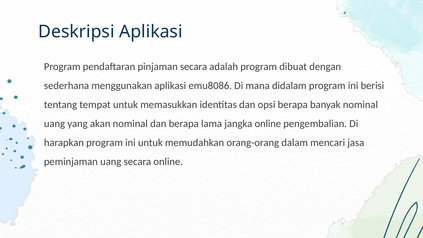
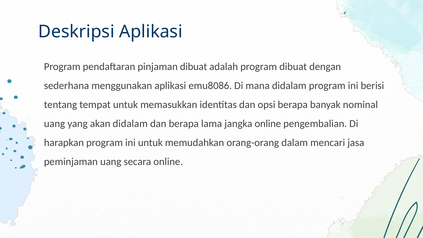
pinjaman secara: secara -> dibuat
akan nominal: nominal -> didalam
